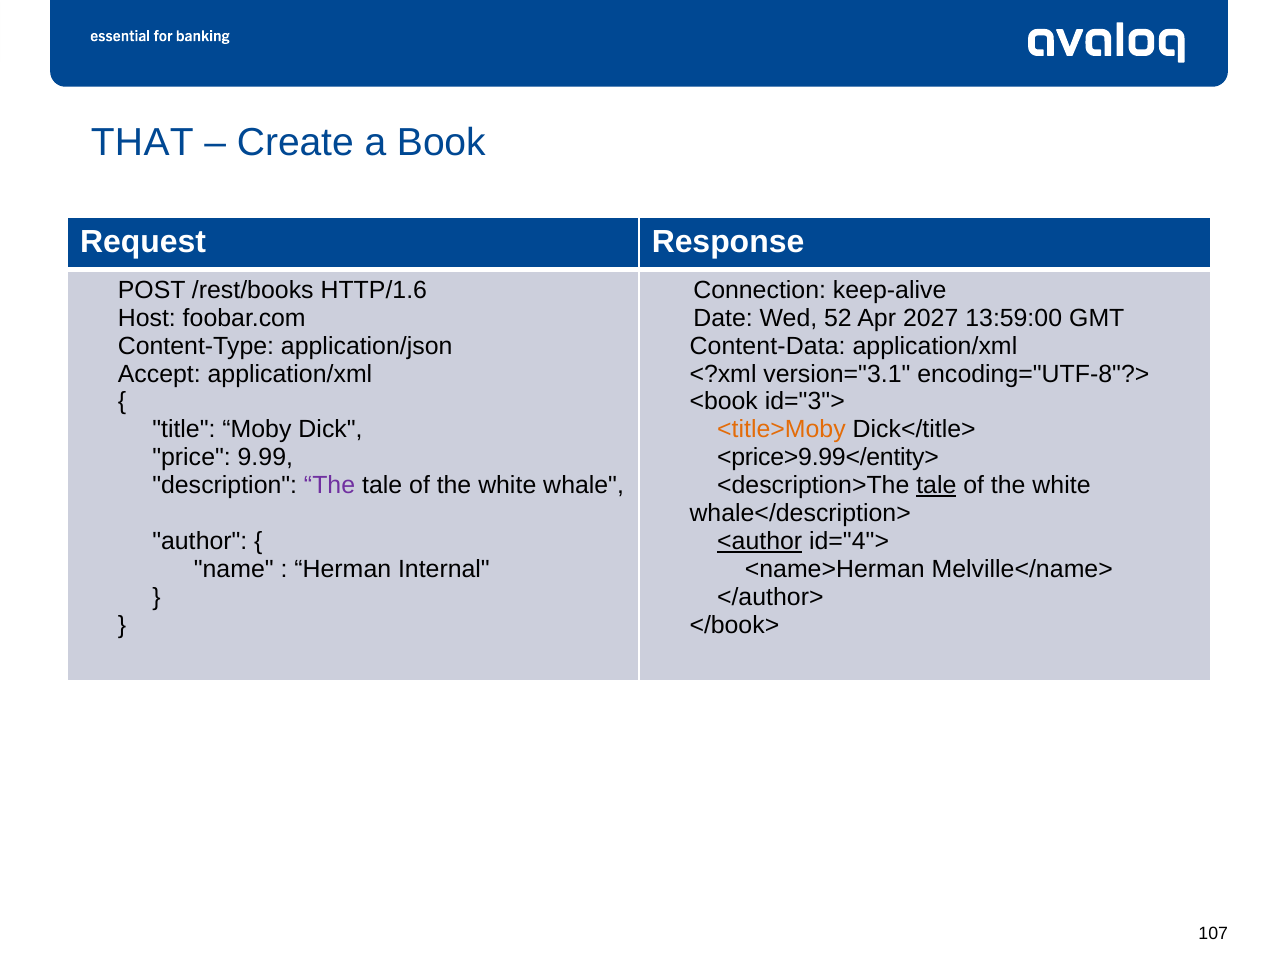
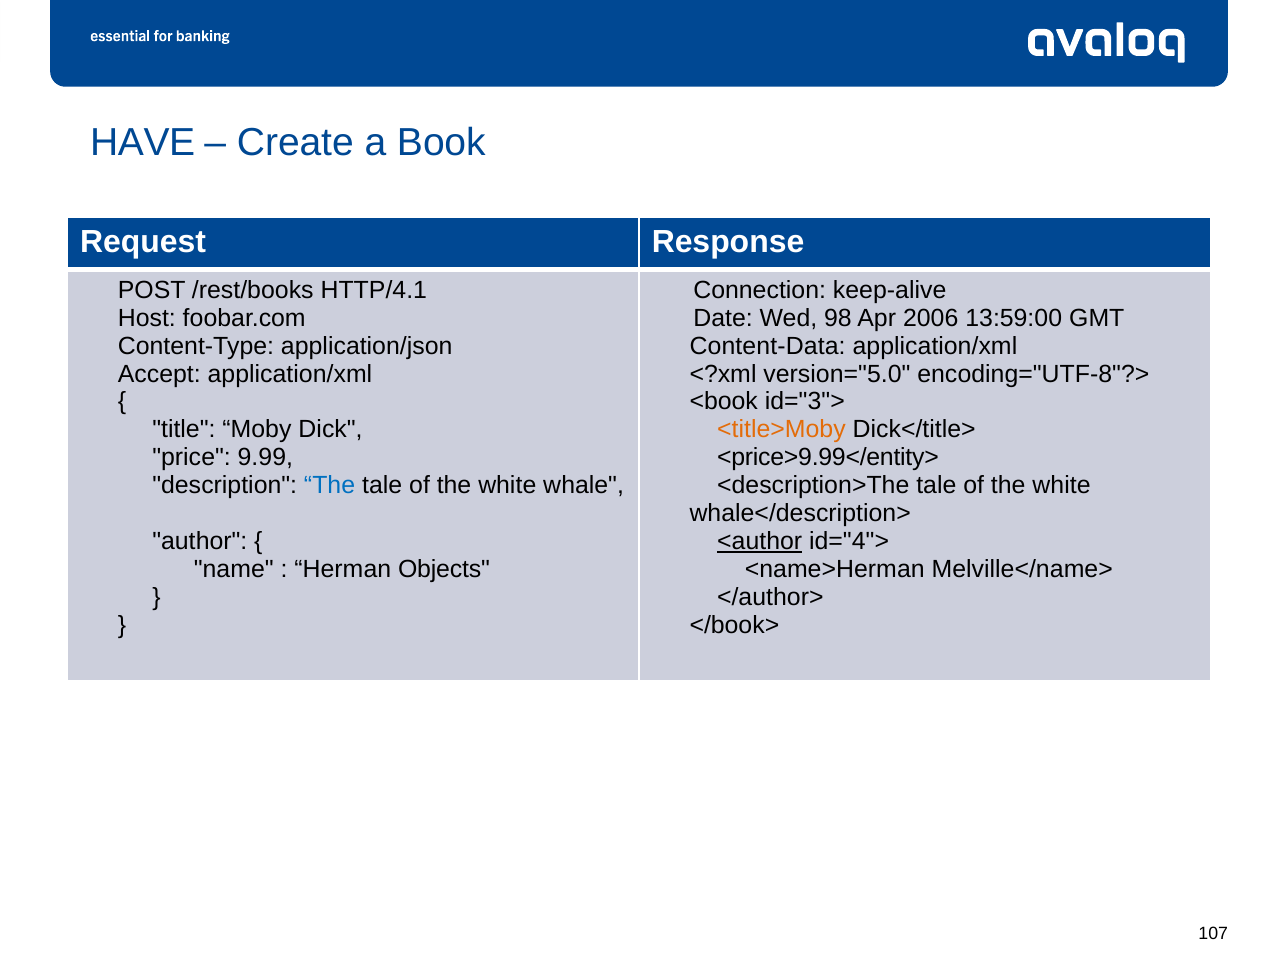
THAT: THAT -> HAVE
HTTP/1.6: HTTP/1.6 -> HTTP/4.1
52: 52 -> 98
2027: 2027 -> 2006
version="3.1: version="3.1 -> version="5.0
The at (330, 486) colour: purple -> blue
tale at (936, 486) underline: present -> none
Internal: Internal -> Objects
